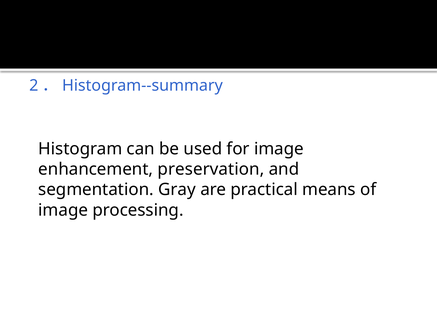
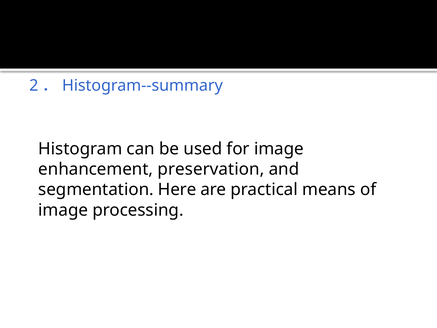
Gray: Gray -> Here
